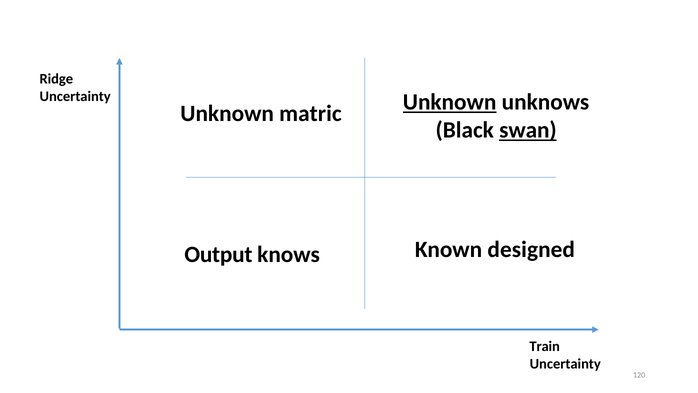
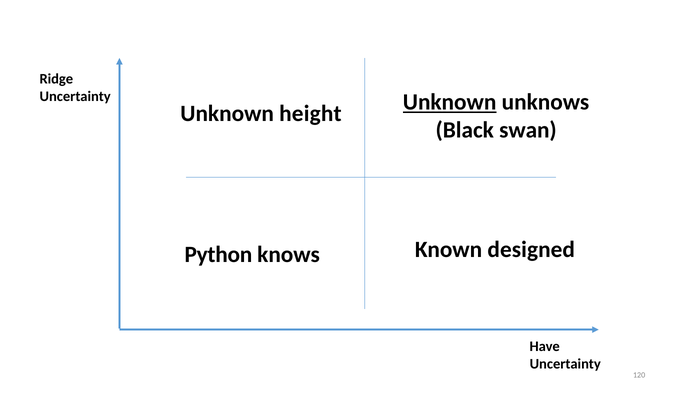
matric: matric -> height
swan underline: present -> none
Output: Output -> Python
Train: Train -> Have
